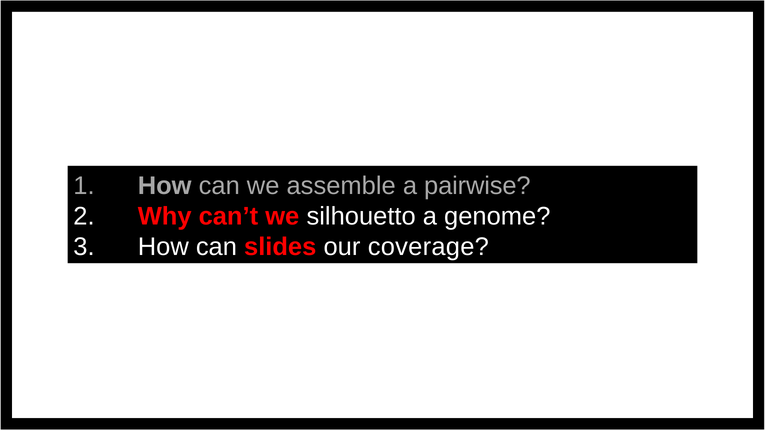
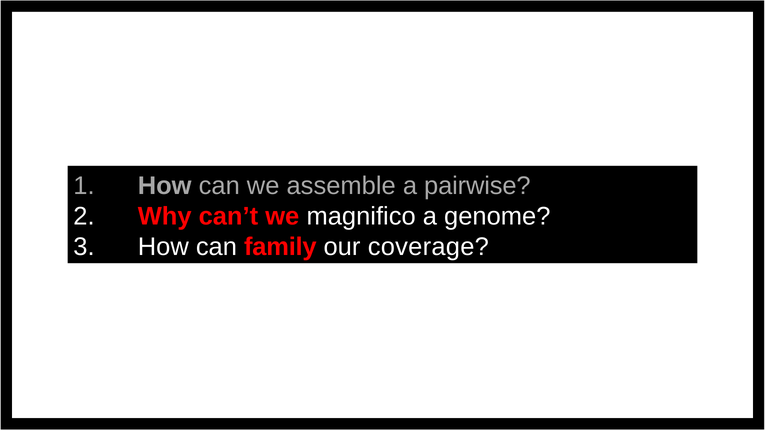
silhouetto: silhouetto -> magnifico
slides: slides -> family
